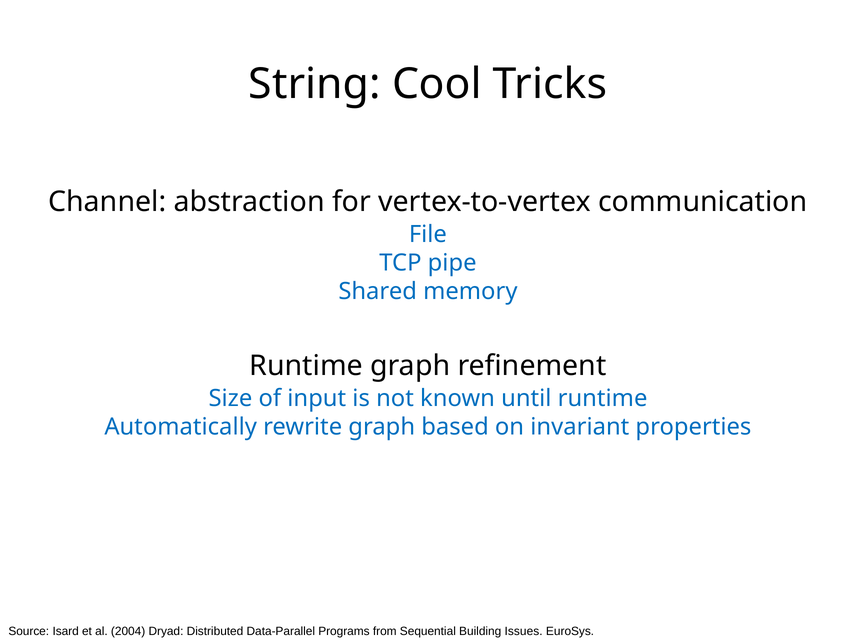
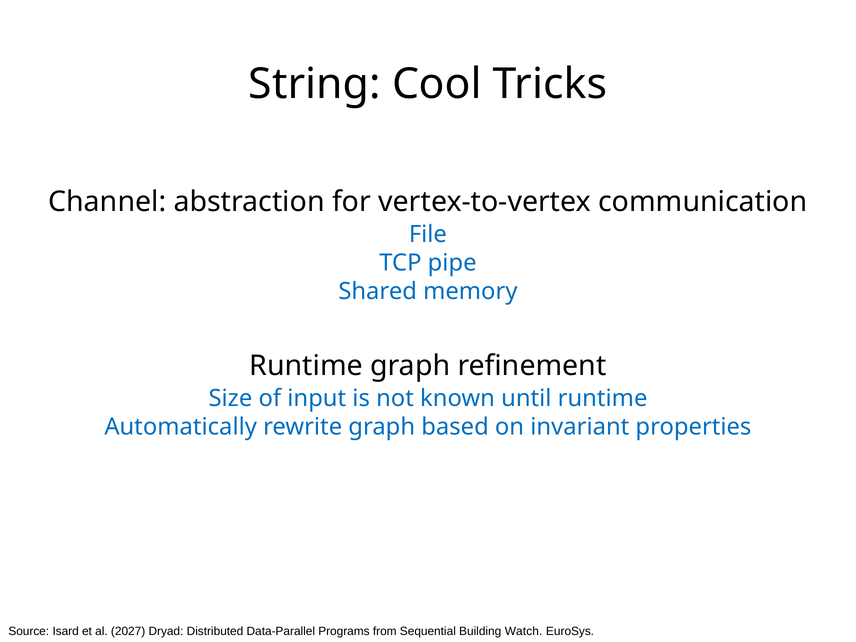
2004: 2004 -> 2027
Issues: Issues -> Watch
